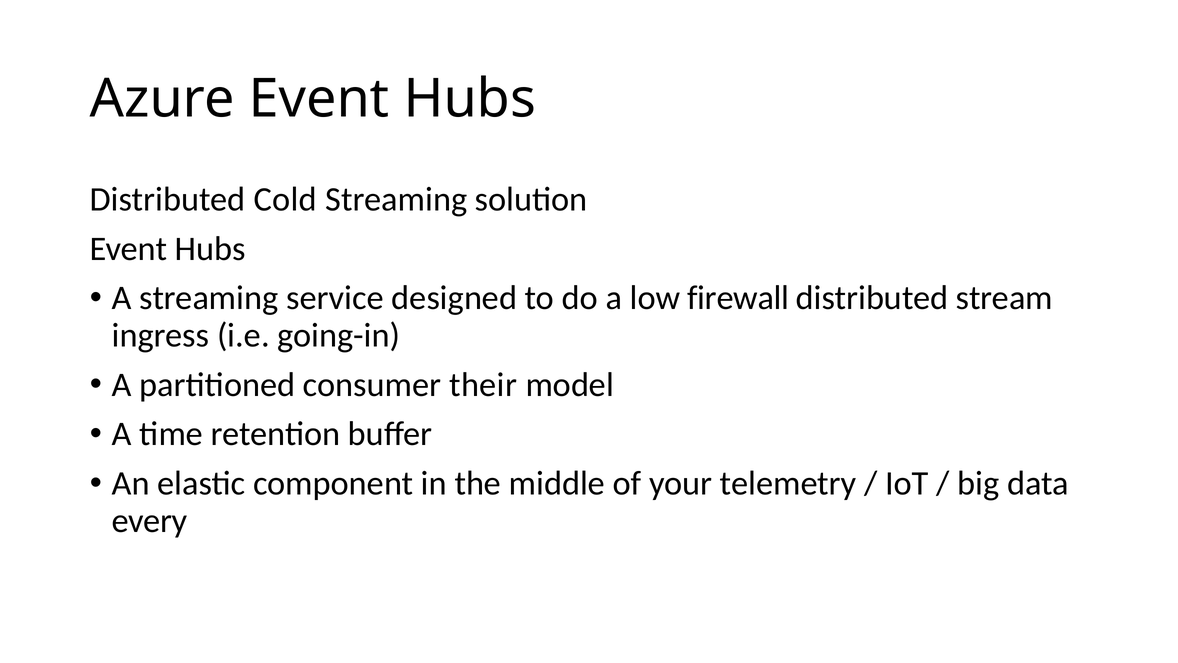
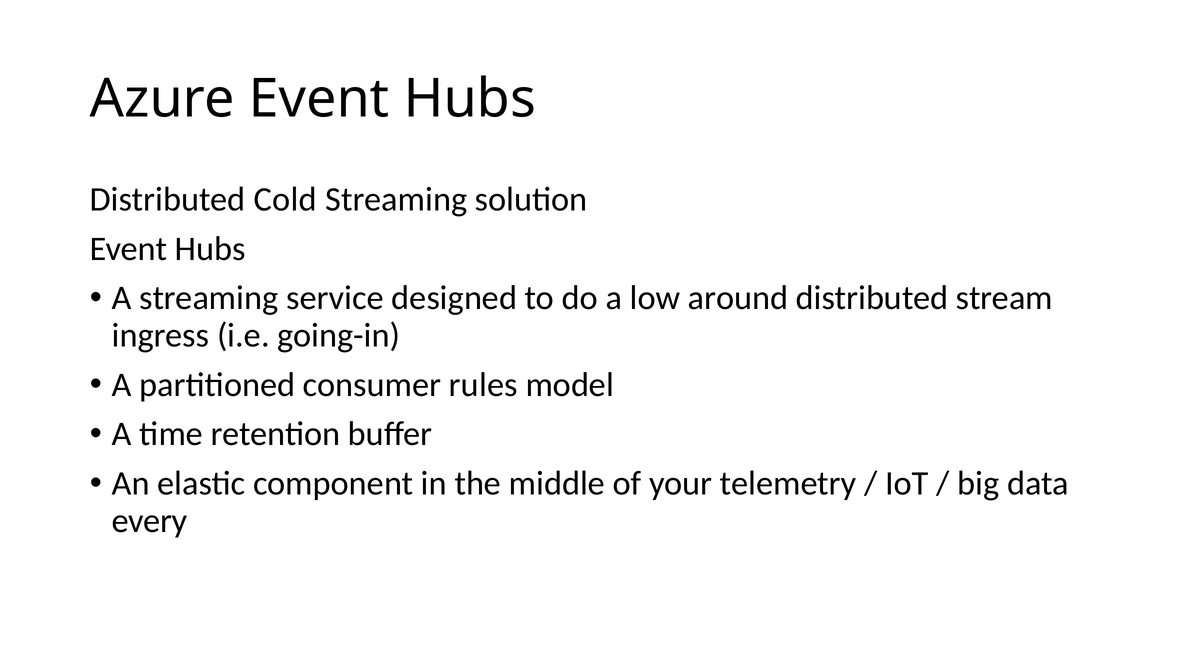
firewall: firewall -> around
their: their -> rules
